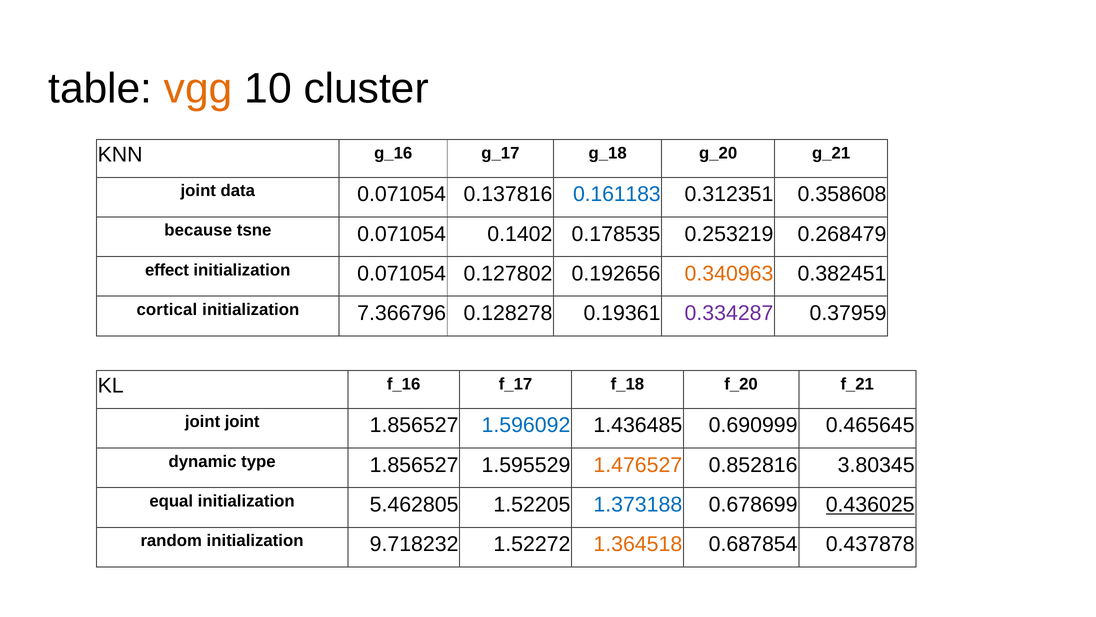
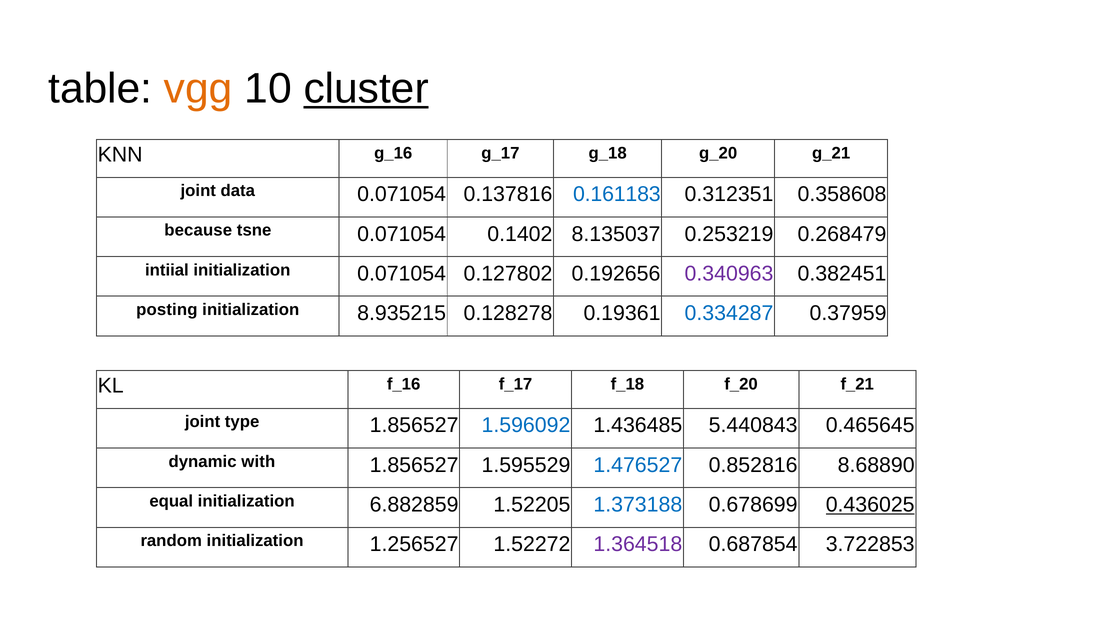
cluster underline: none -> present
0.178535: 0.178535 -> 8.135037
effect: effect -> intiial
0.340963 colour: orange -> purple
cortical: cortical -> posting
7.366796: 7.366796 -> 8.935215
0.334287 colour: purple -> blue
joint joint: joint -> type
0.690999: 0.690999 -> 5.440843
type: type -> with
1.476527 colour: orange -> blue
3.80345: 3.80345 -> 8.68890
5.462805: 5.462805 -> 6.882859
9.718232: 9.718232 -> 1.256527
1.364518 colour: orange -> purple
0.437878: 0.437878 -> 3.722853
